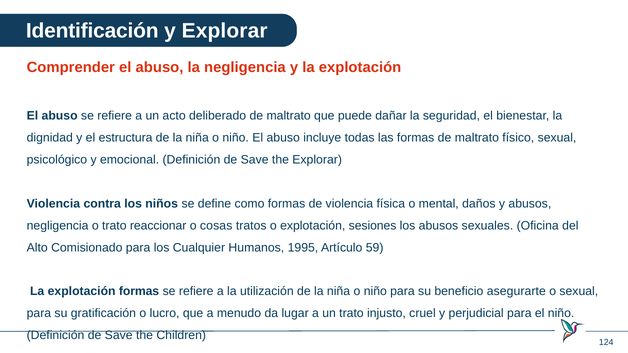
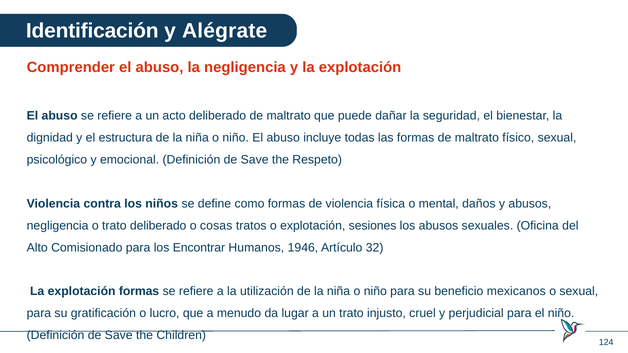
y Explorar: Explorar -> Alégrate
the Explorar: Explorar -> Respeto
trato reaccionar: reaccionar -> deliberado
Cualquier: Cualquier -> Encontrar
1995: 1995 -> 1946
59: 59 -> 32
asegurarte: asegurarte -> mexicanos
